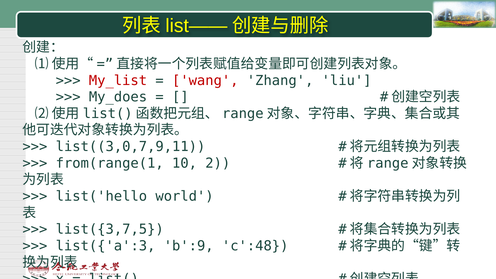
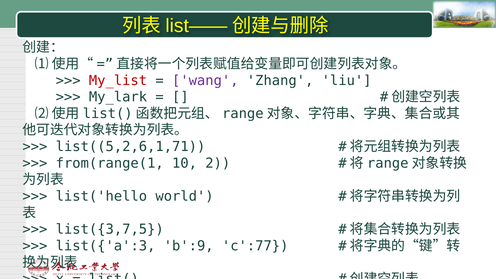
wang colour: red -> purple
My_does: My_does -> My_lark
list((3,0,7,9,11: list((3,0,7,9,11 -> list((5,2,6,1,71
c':48: c':48 -> c':77
